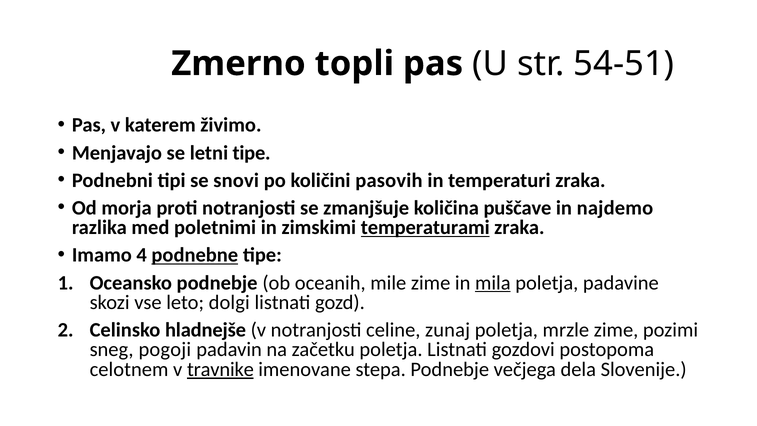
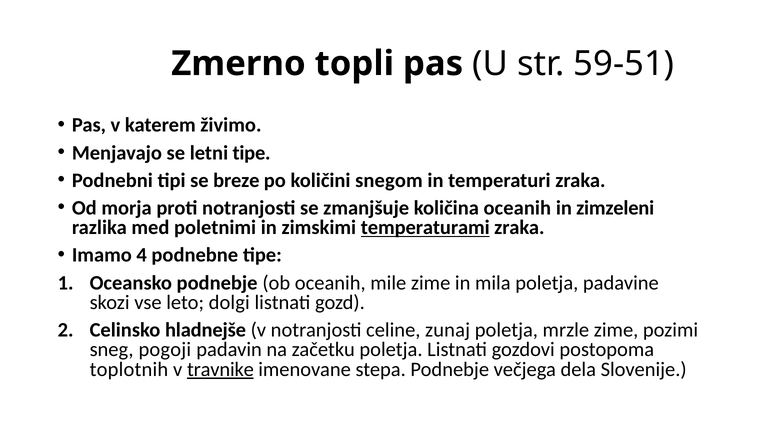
54-51: 54-51 -> 59-51
snovi: snovi -> breze
pasovih: pasovih -> snegom
količina puščave: puščave -> oceanih
najdemo: najdemo -> zimzeleni
podnebne underline: present -> none
mila underline: present -> none
celotnem: celotnem -> toplotnih
